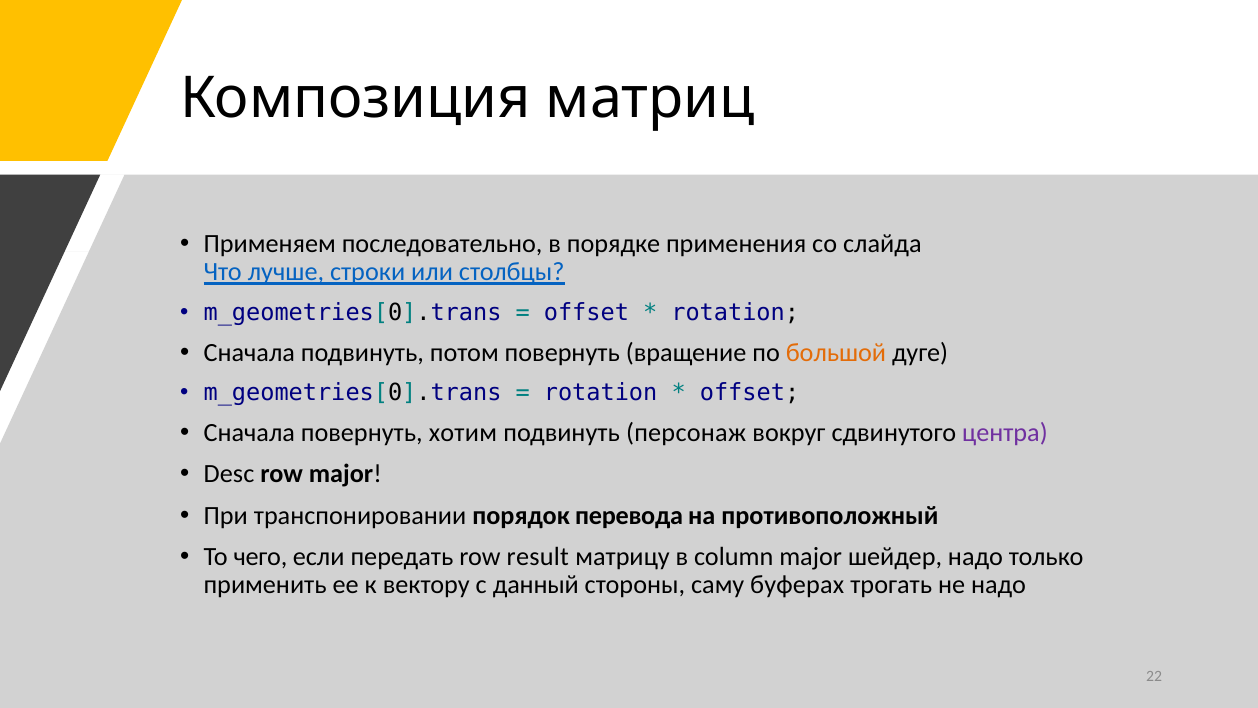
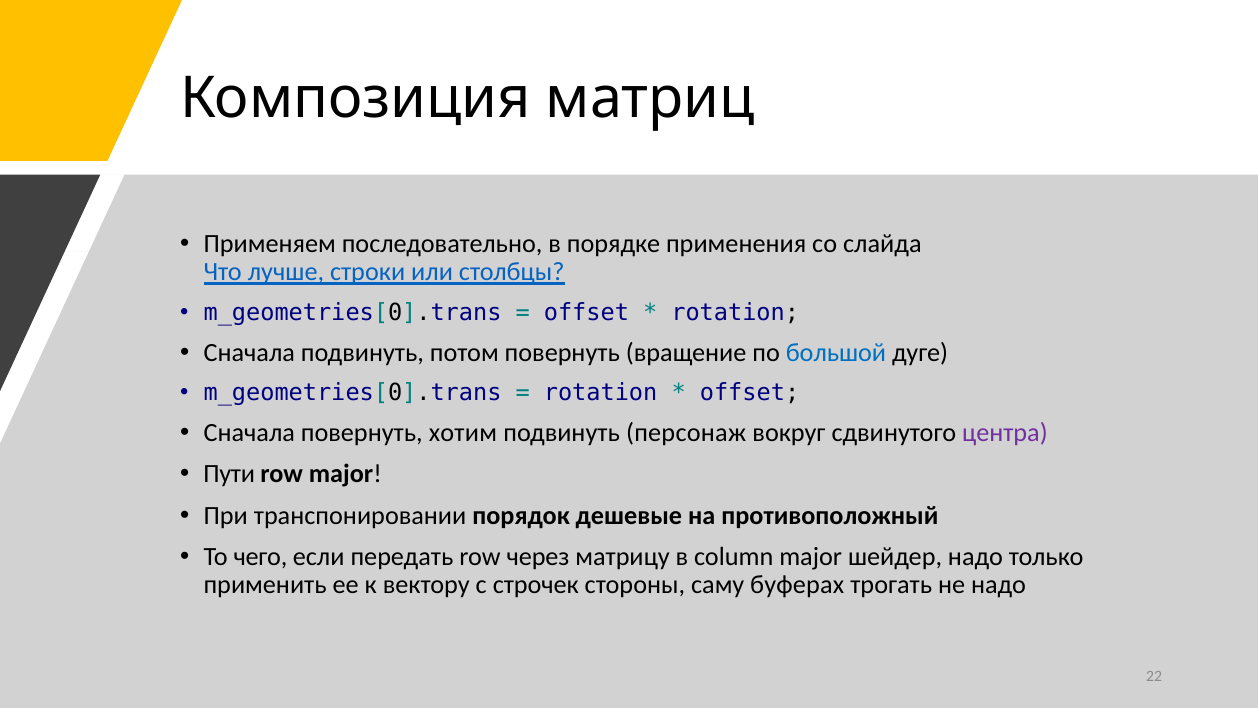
большой colour: orange -> blue
Desc: Desc -> Пути
перевода: перевода -> дешевые
result: result -> через
данный: данный -> строчек
